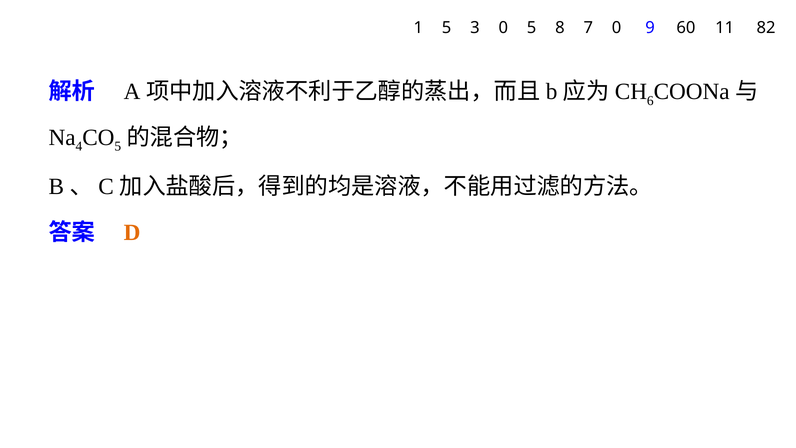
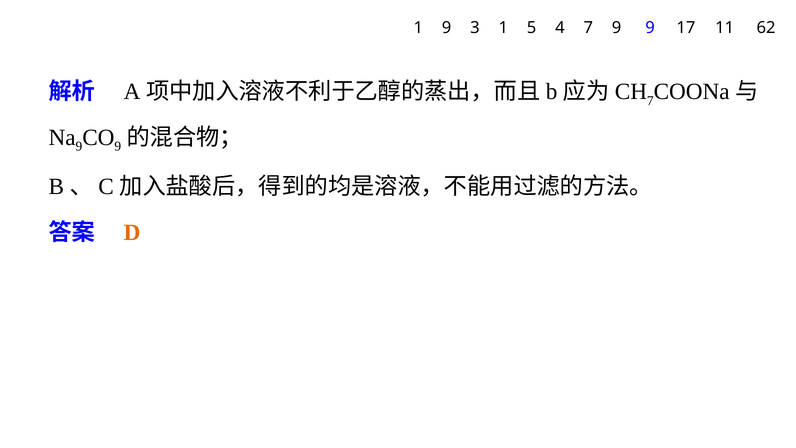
1 5: 5 -> 9
3 0: 0 -> 1
8: 8 -> 4
7 0: 0 -> 9
60: 60 -> 17
82: 82 -> 62
6 at (650, 101): 6 -> 7
4 at (79, 146): 4 -> 9
5 at (118, 146): 5 -> 9
